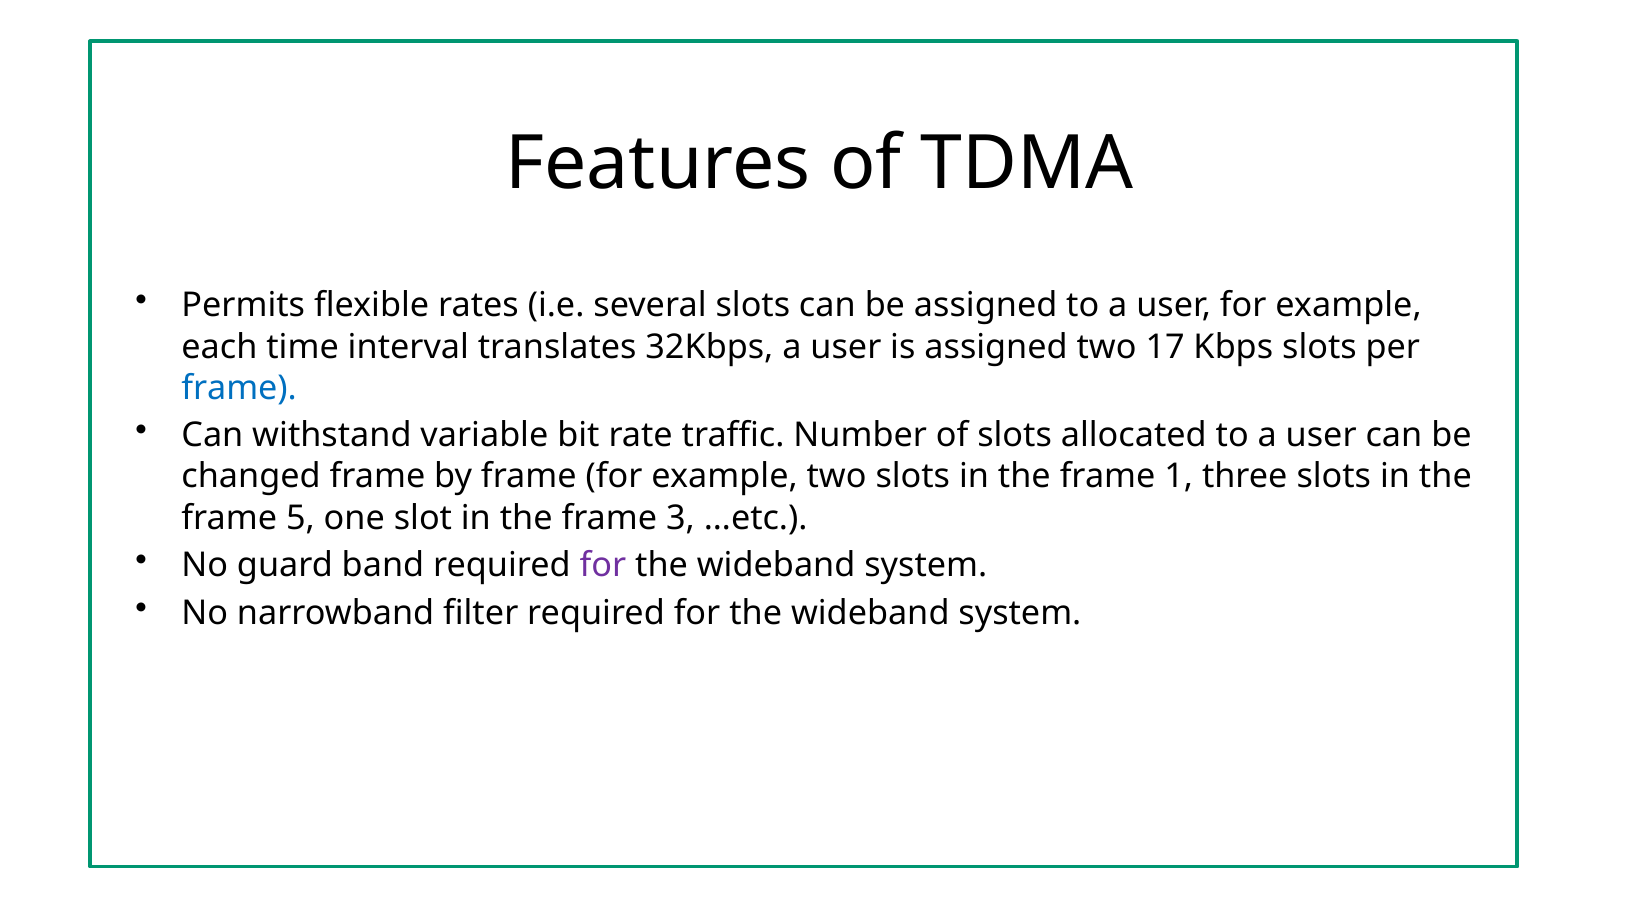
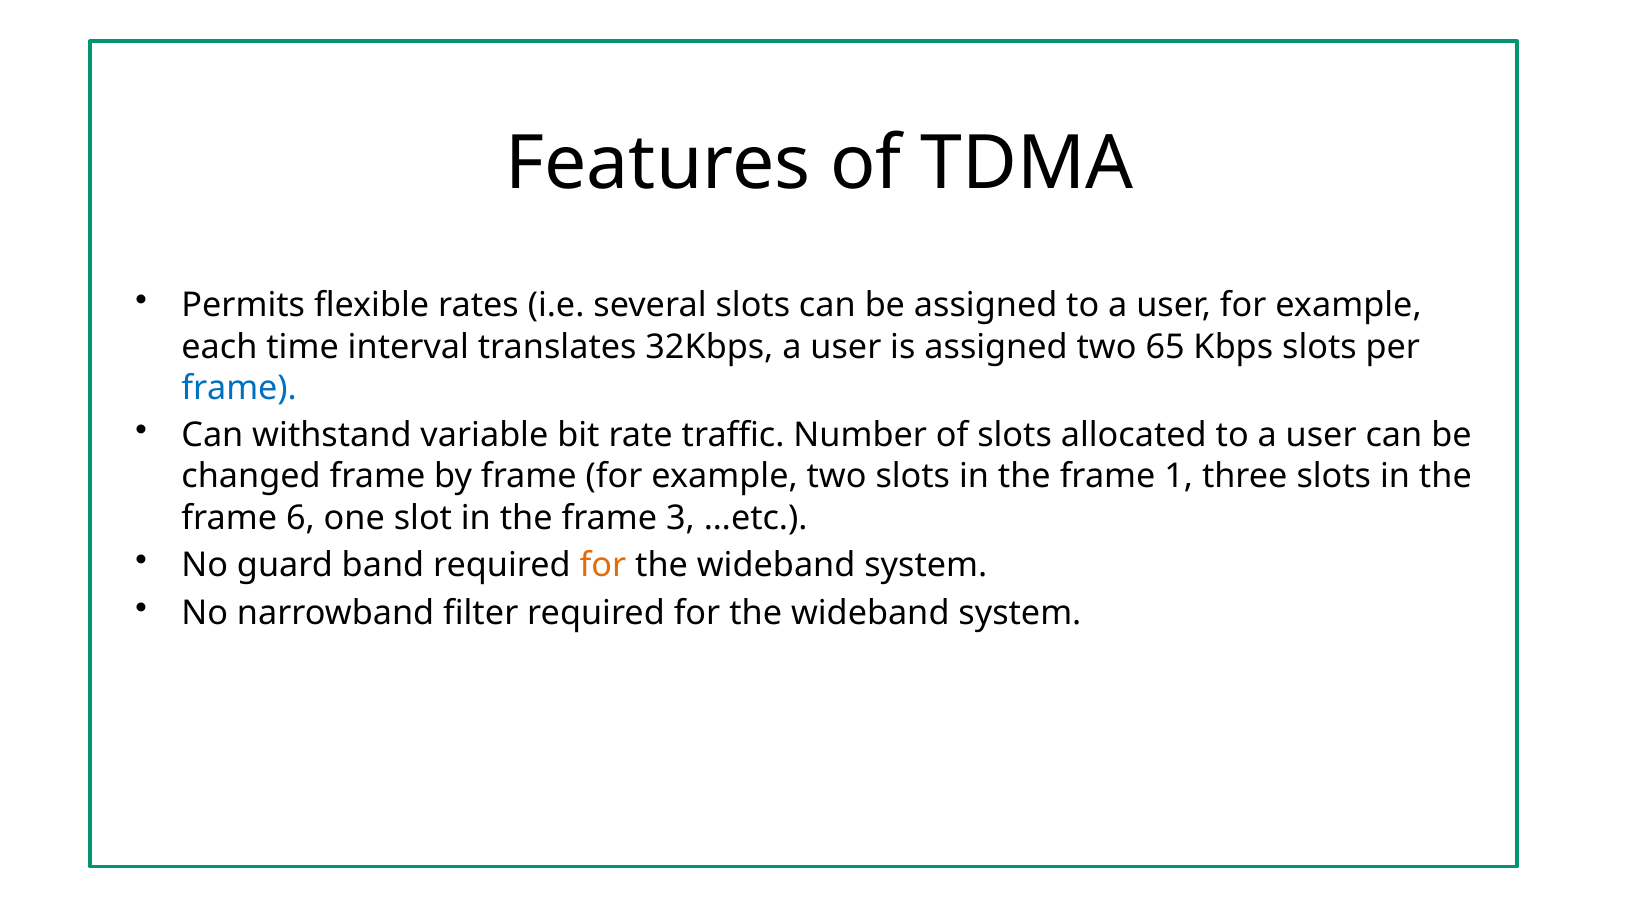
17: 17 -> 65
5: 5 -> 6
for at (603, 566) colour: purple -> orange
